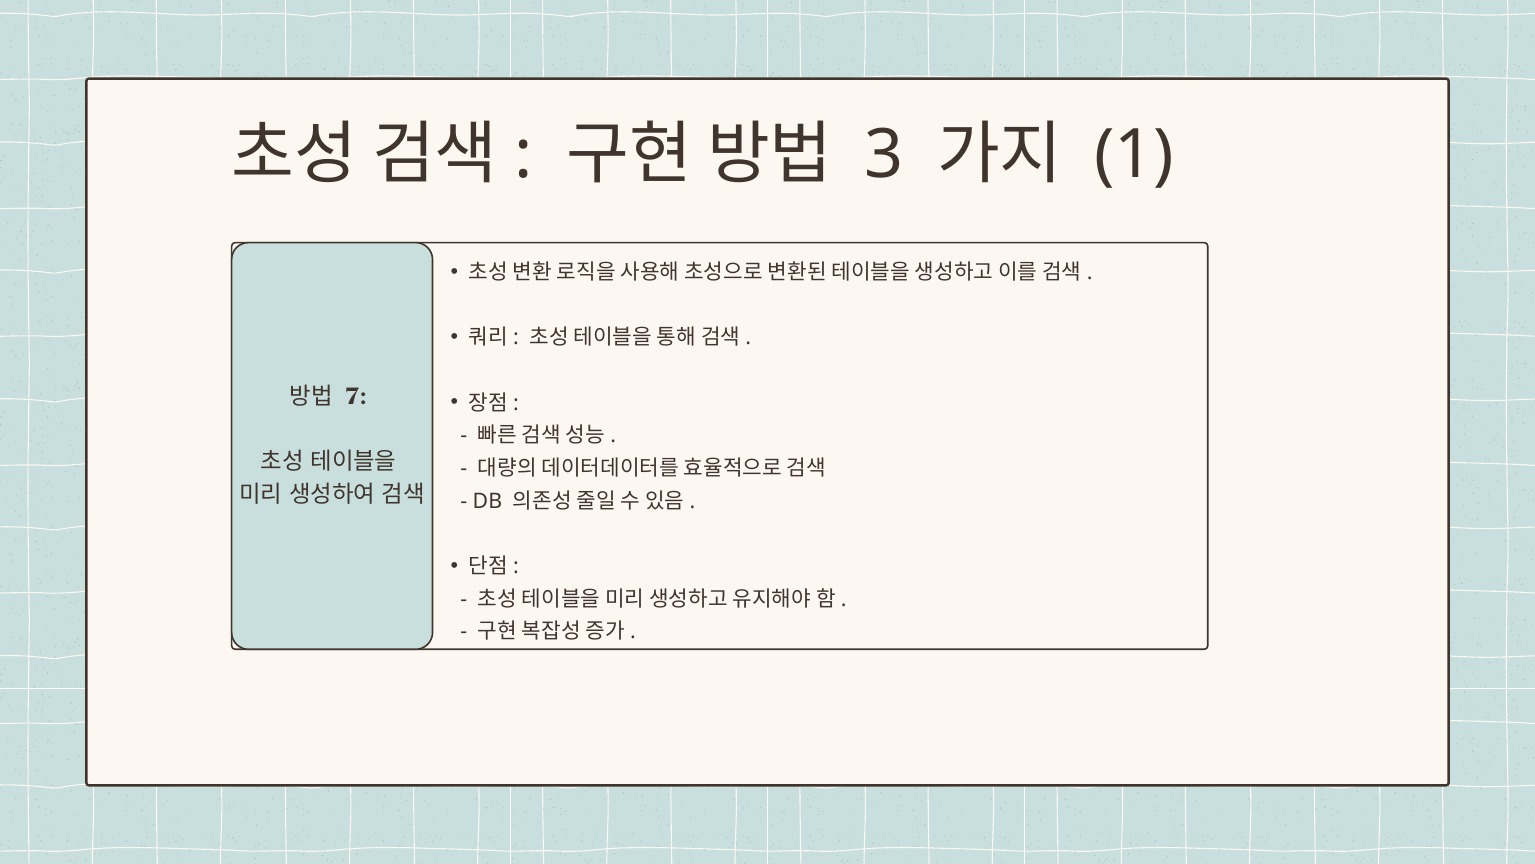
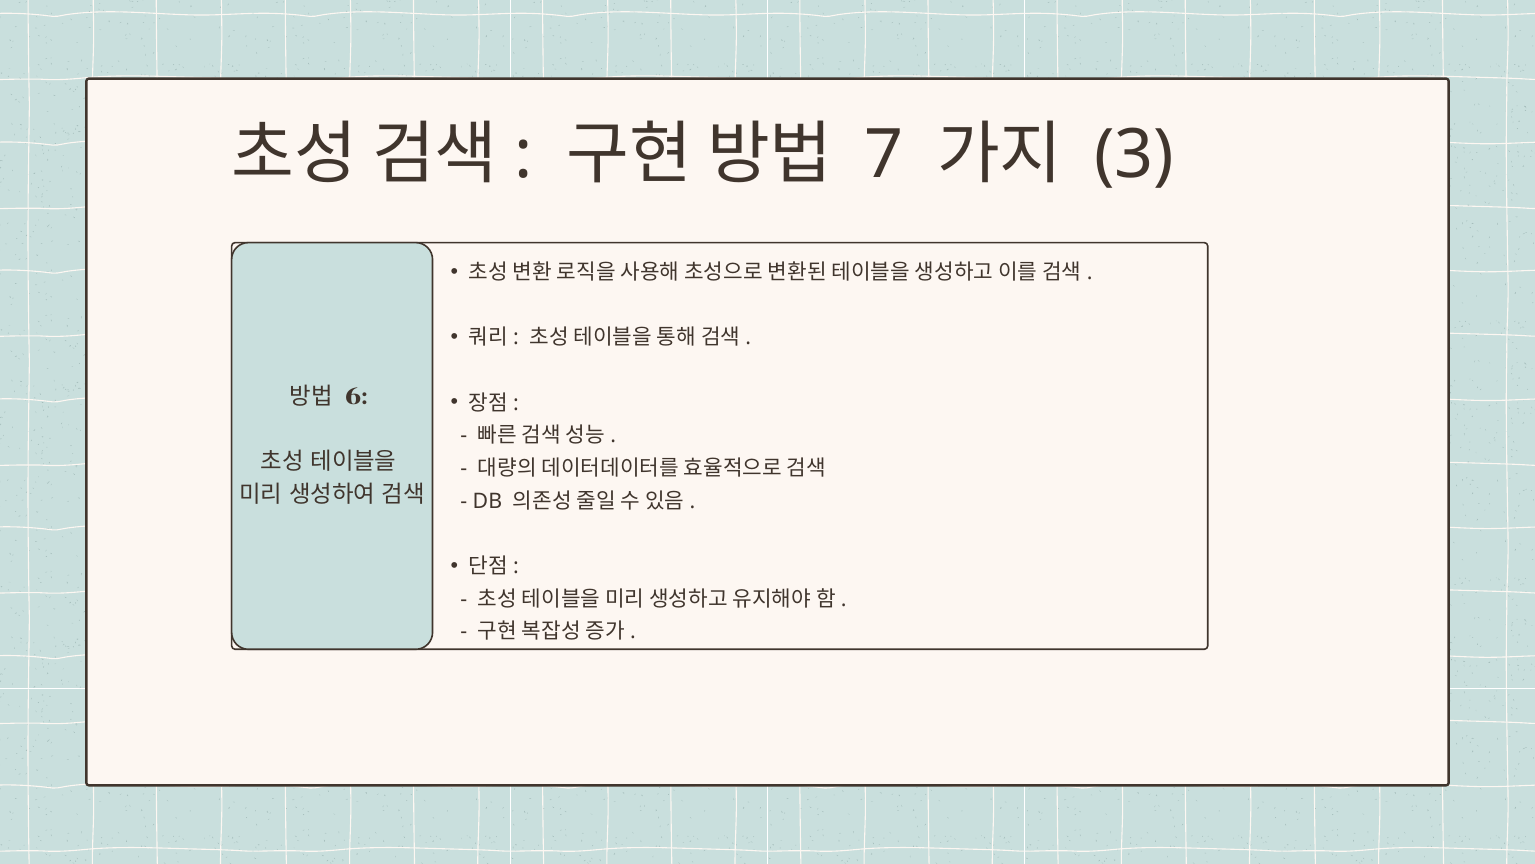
3: 3 -> 7
1: 1 -> 3
7: 7 -> 6
